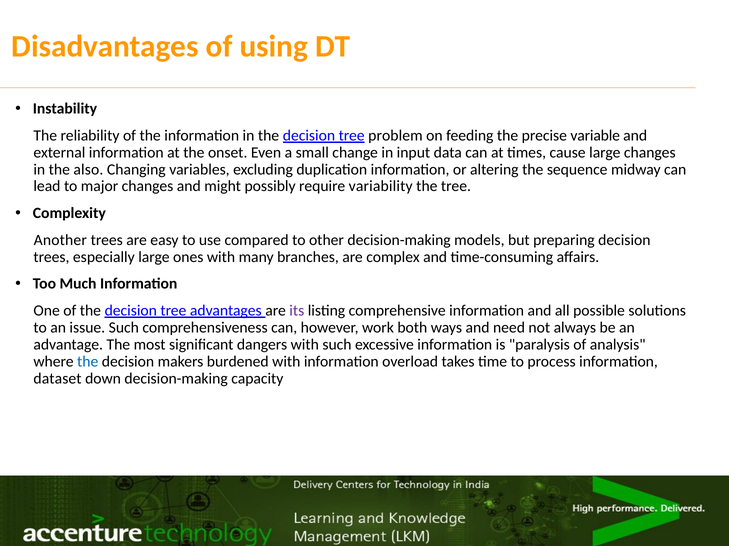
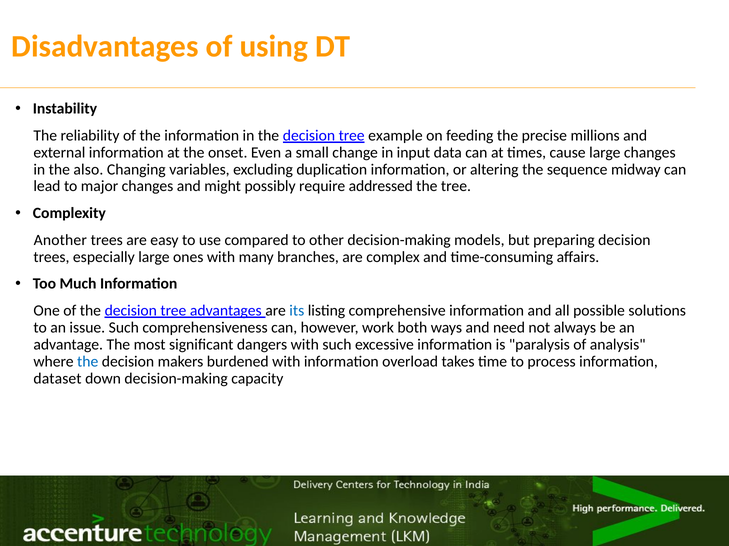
problem: problem -> example
variable: variable -> millions
variability: variability -> addressed
its colour: purple -> blue
